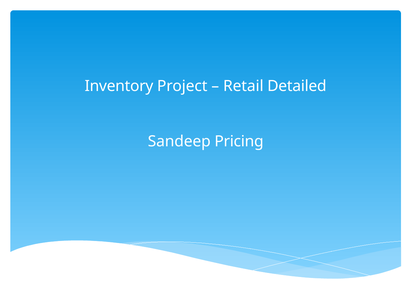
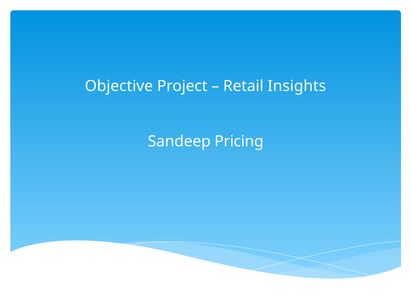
Inventory: Inventory -> Objective
Detailed: Detailed -> Insights
